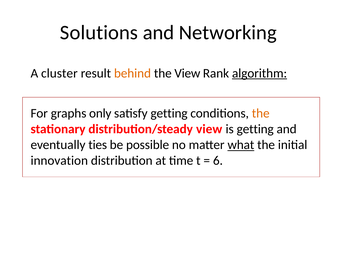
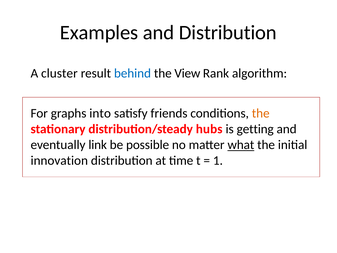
Solutions: Solutions -> Examples
and Networking: Networking -> Distribution
behind colour: orange -> blue
algorithm underline: present -> none
only: only -> into
satisfy getting: getting -> friends
distribution/steady view: view -> hubs
ties: ties -> link
6: 6 -> 1
